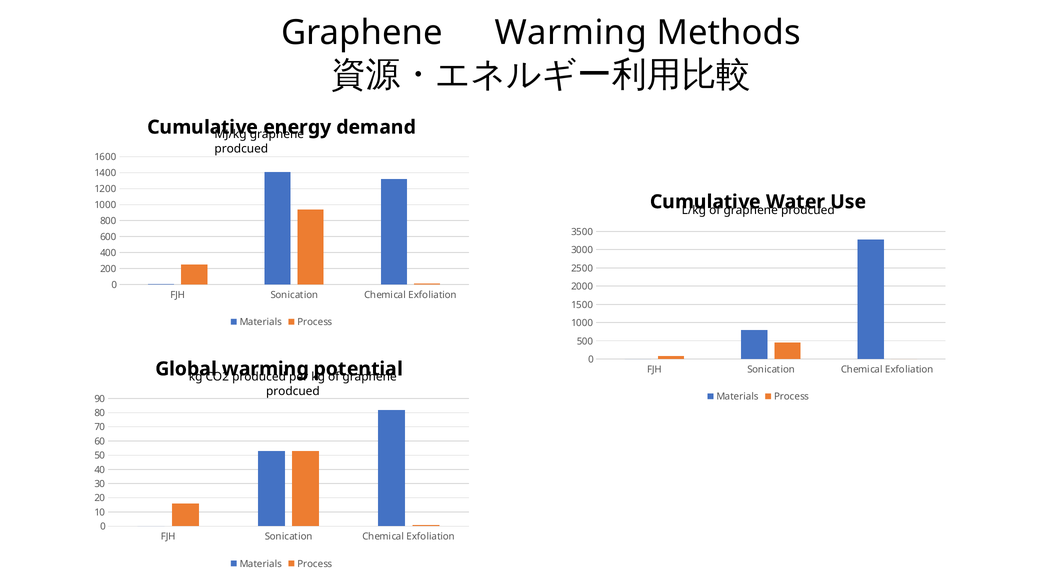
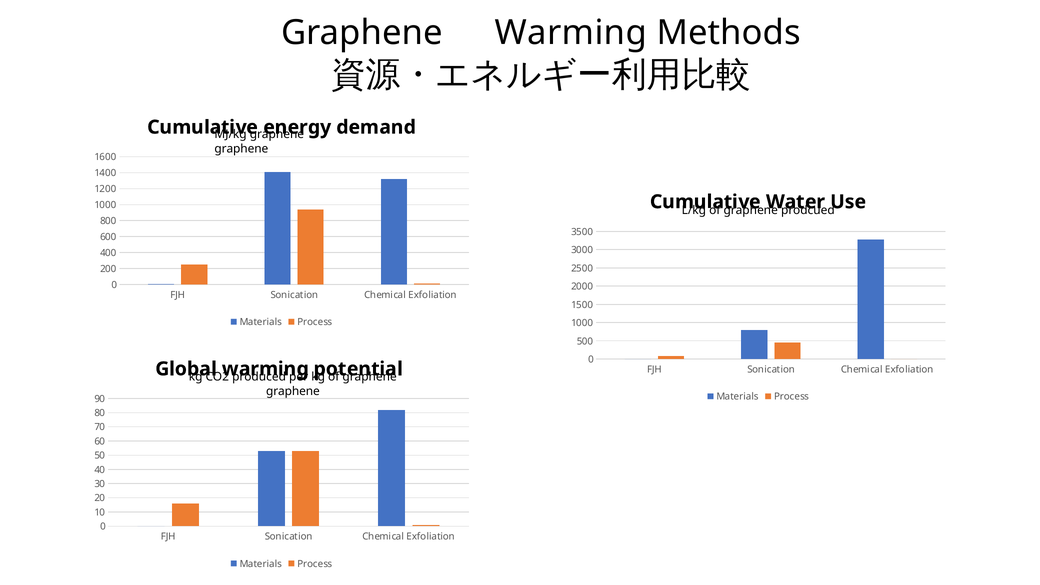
prodcued at (241, 149): prodcued -> graphene
prodcued at (293, 391): prodcued -> graphene
